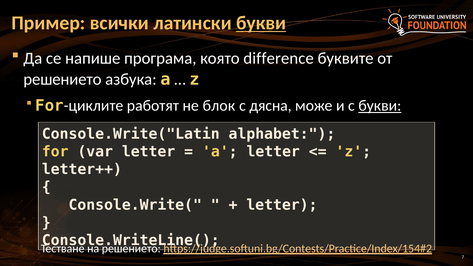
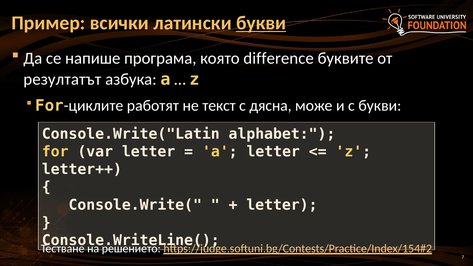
решението at (62, 79): решението -> резултатът
блок: блок -> текст
букви at (380, 106) underline: present -> none
